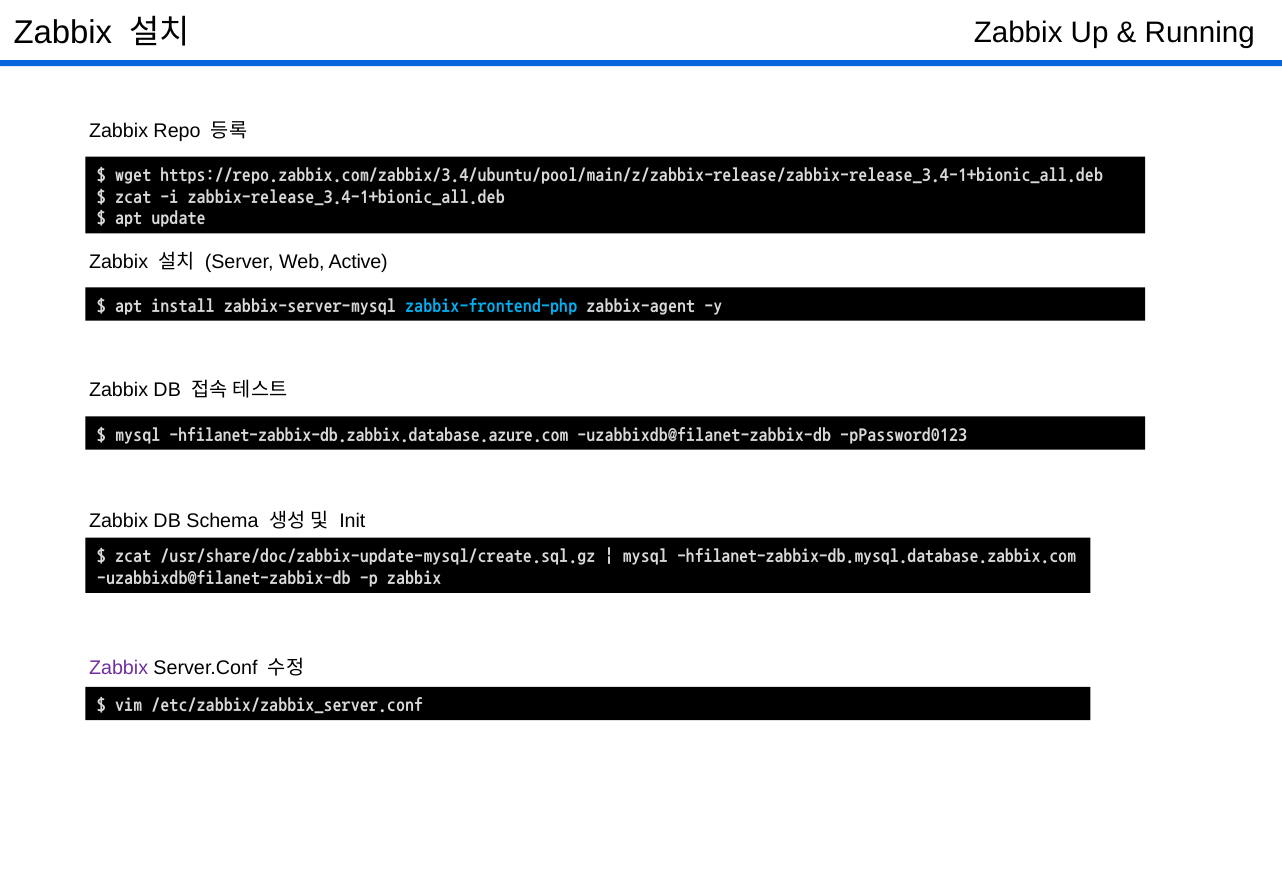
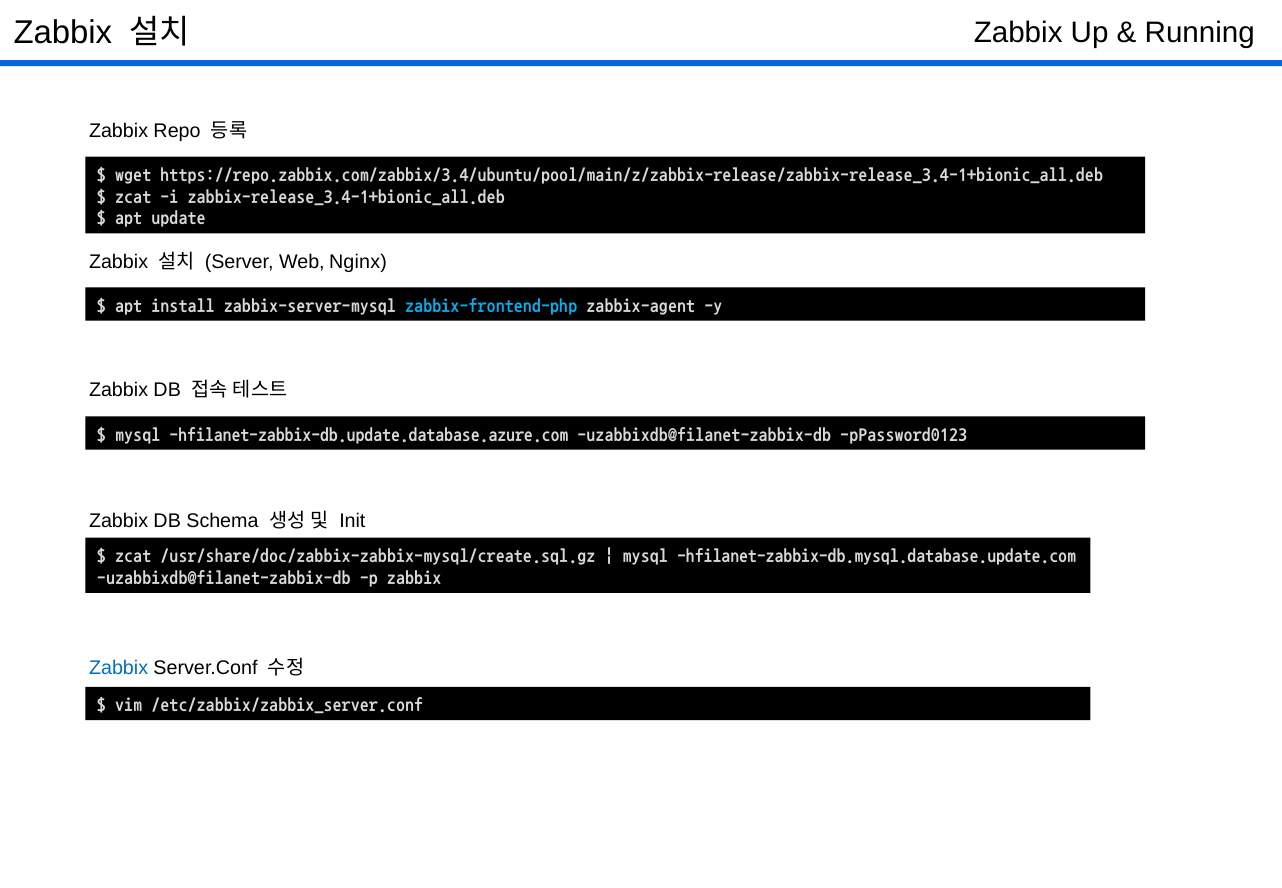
Active: Active -> Nginx
hfilanet-zabbix-db.zabbix.database.azure.com: hfilanet-zabbix-db.zabbix.database.azure.com -> hfilanet-zabbix-db.update.database.azure.com
/usr/share/doc/zabbix-update-mysql/create.sql.gz: /usr/share/doc/zabbix-update-mysql/create.sql.gz -> /usr/share/doc/zabbix-zabbix-mysql/create.sql.gz
hfilanet-zabbix-db.mysql.database.zabbix.com: hfilanet-zabbix-db.mysql.database.zabbix.com -> hfilanet-zabbix-db.mysql.database.update.com
Zabbix at (119, 668) colour: purple -> blue
